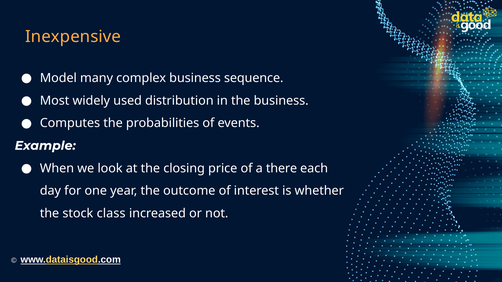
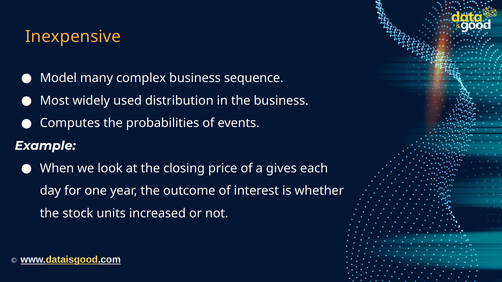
there: there -> gives
class: class -> units
